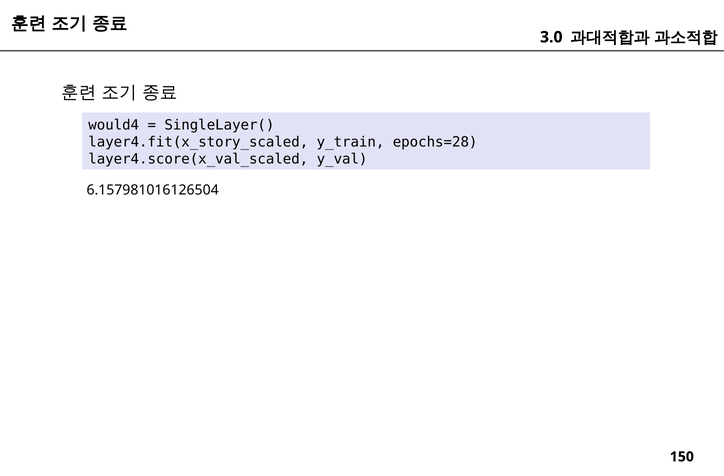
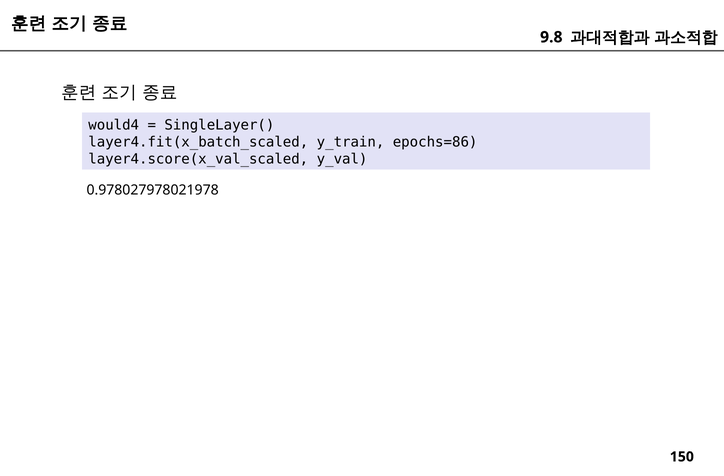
3.0: 3.0 -> 9.8
layer4.fit(x_story_scaled: layer4.fit(x_story_scaled -> layer4.fit(x_batch_scaled
epochs=28: epochs=28 -> epochs=86
6.157981016126504: 6.157981016126504 -> 0.978027978021978
